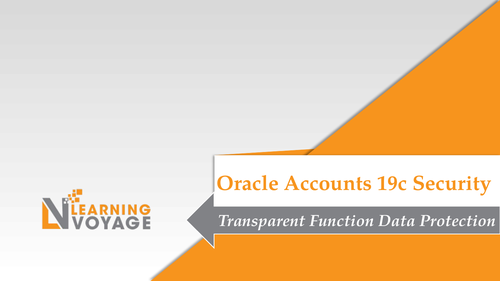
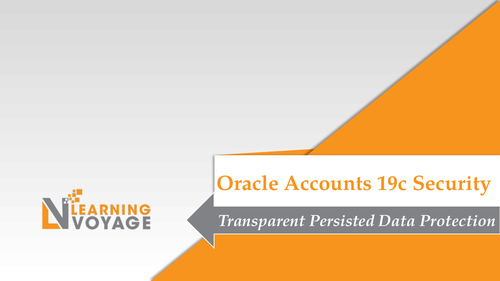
Function: Function -> Persisted
